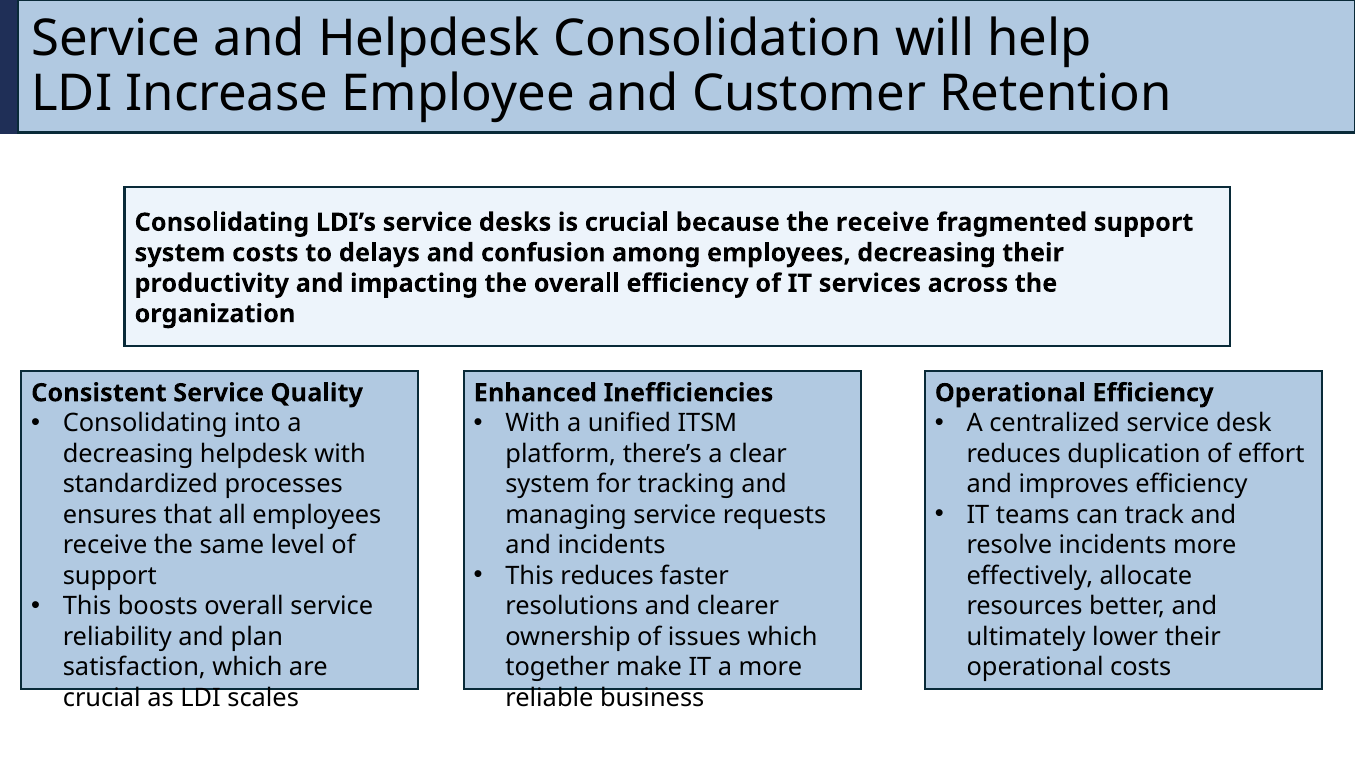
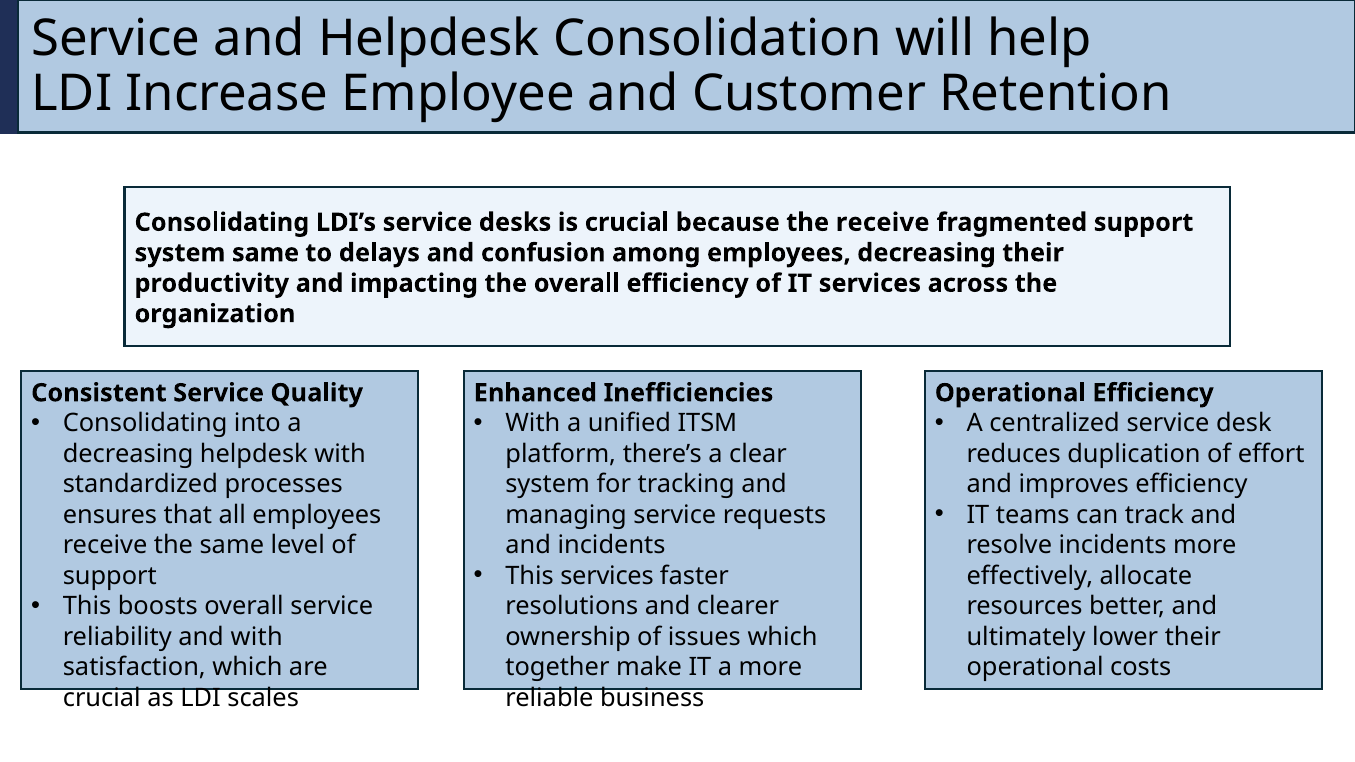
system costs: costs -> same
This reduces: reduces -> services
and plan: plan -> with
